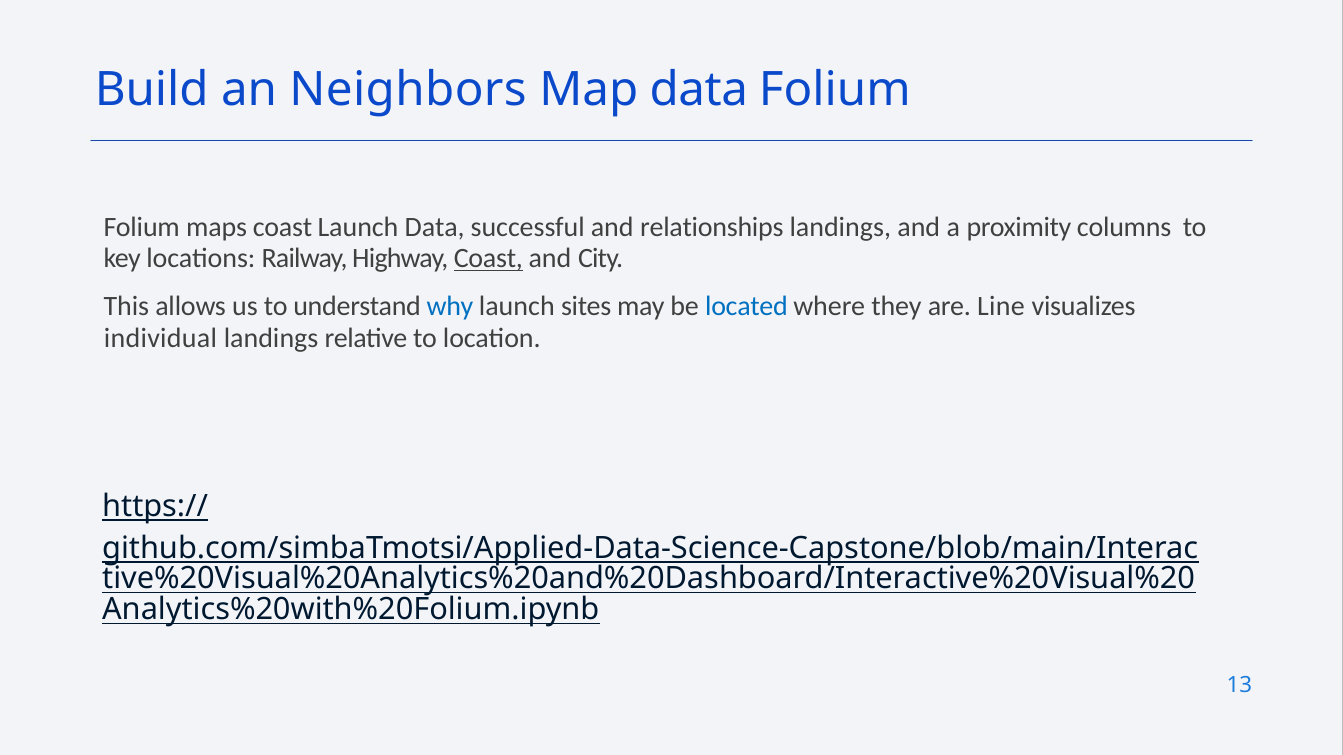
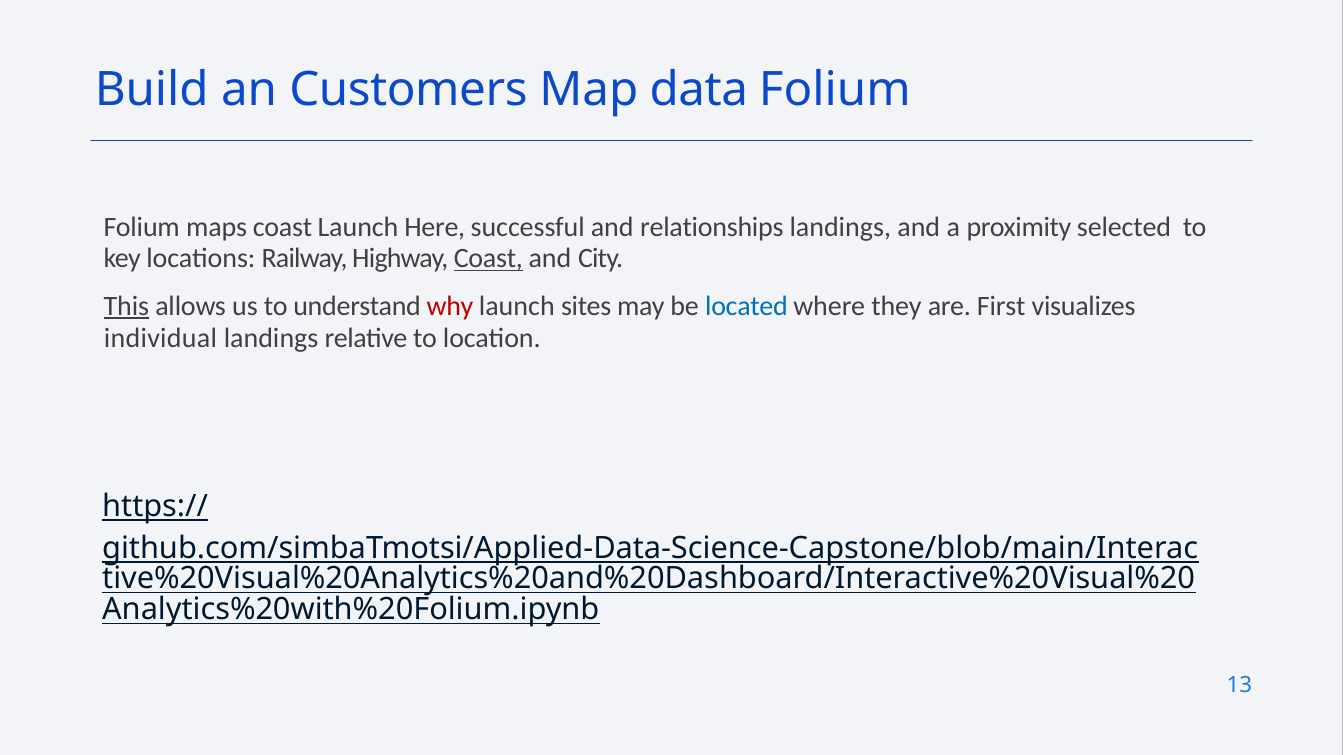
Neighbors: Neighbors -> Customers
Launch Data: Data -> Here
columns: columns -> selected
This underline: none -> present
why colour: blue -> red
Line: Line -> First
